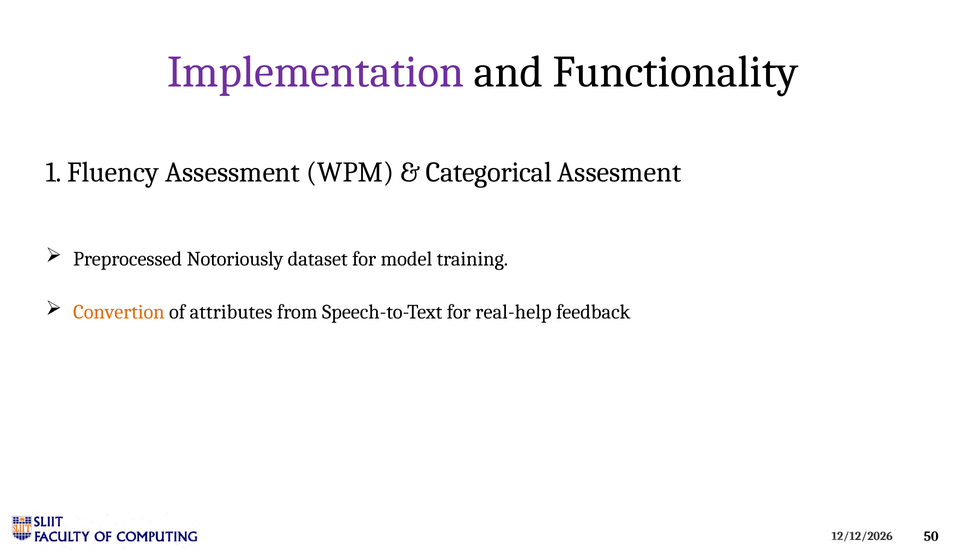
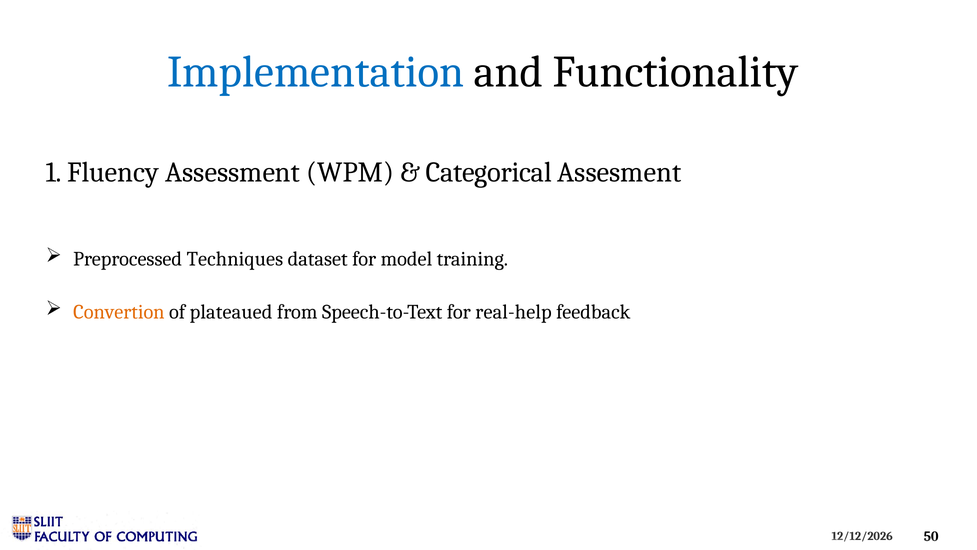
Implementation colour: purple -> blue
Notoriously: Notoriously -> Techniques
attributes: attributes -> plateaued
